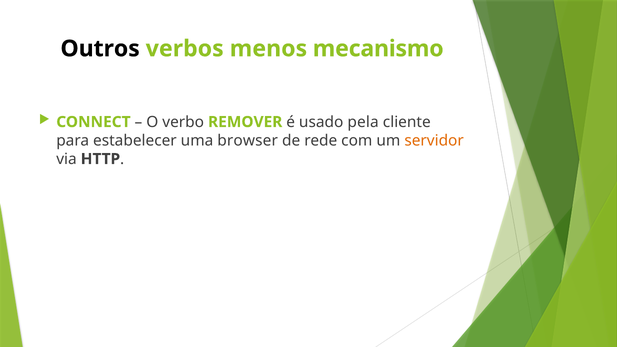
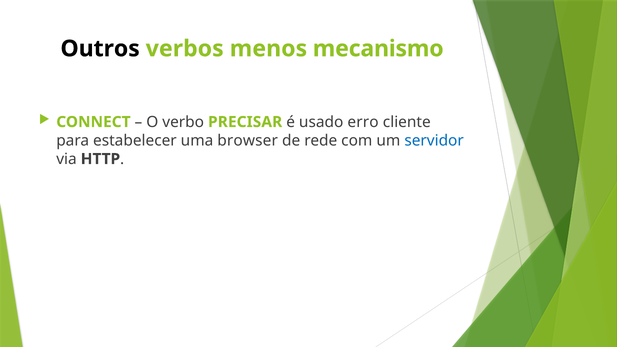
REMOVER: REMOVER -> PRECISAR
pela: pela -> erro
servidor colour: orange -> blue
